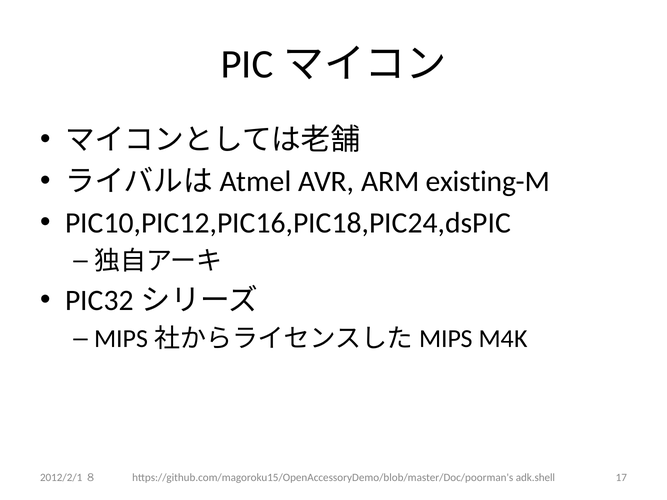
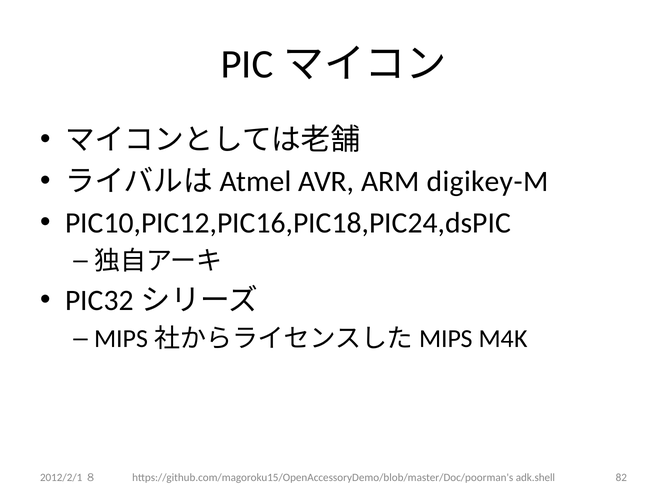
existing-M: existing-M -> digikey-M
17: 17 -> 82
